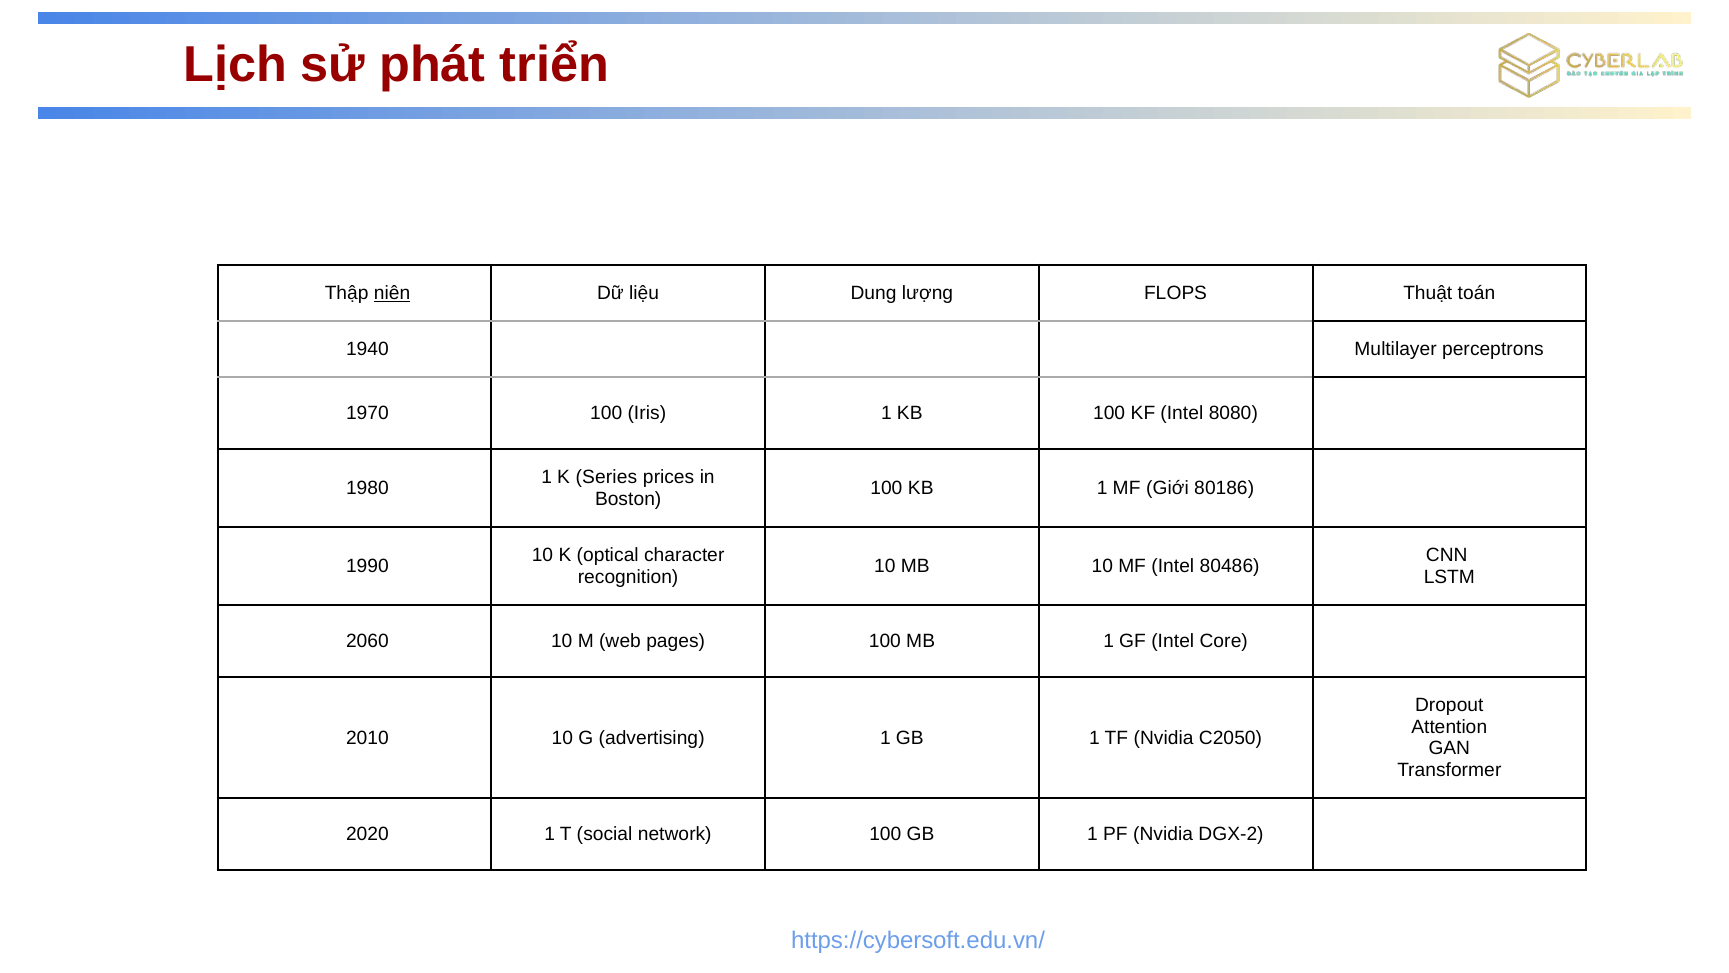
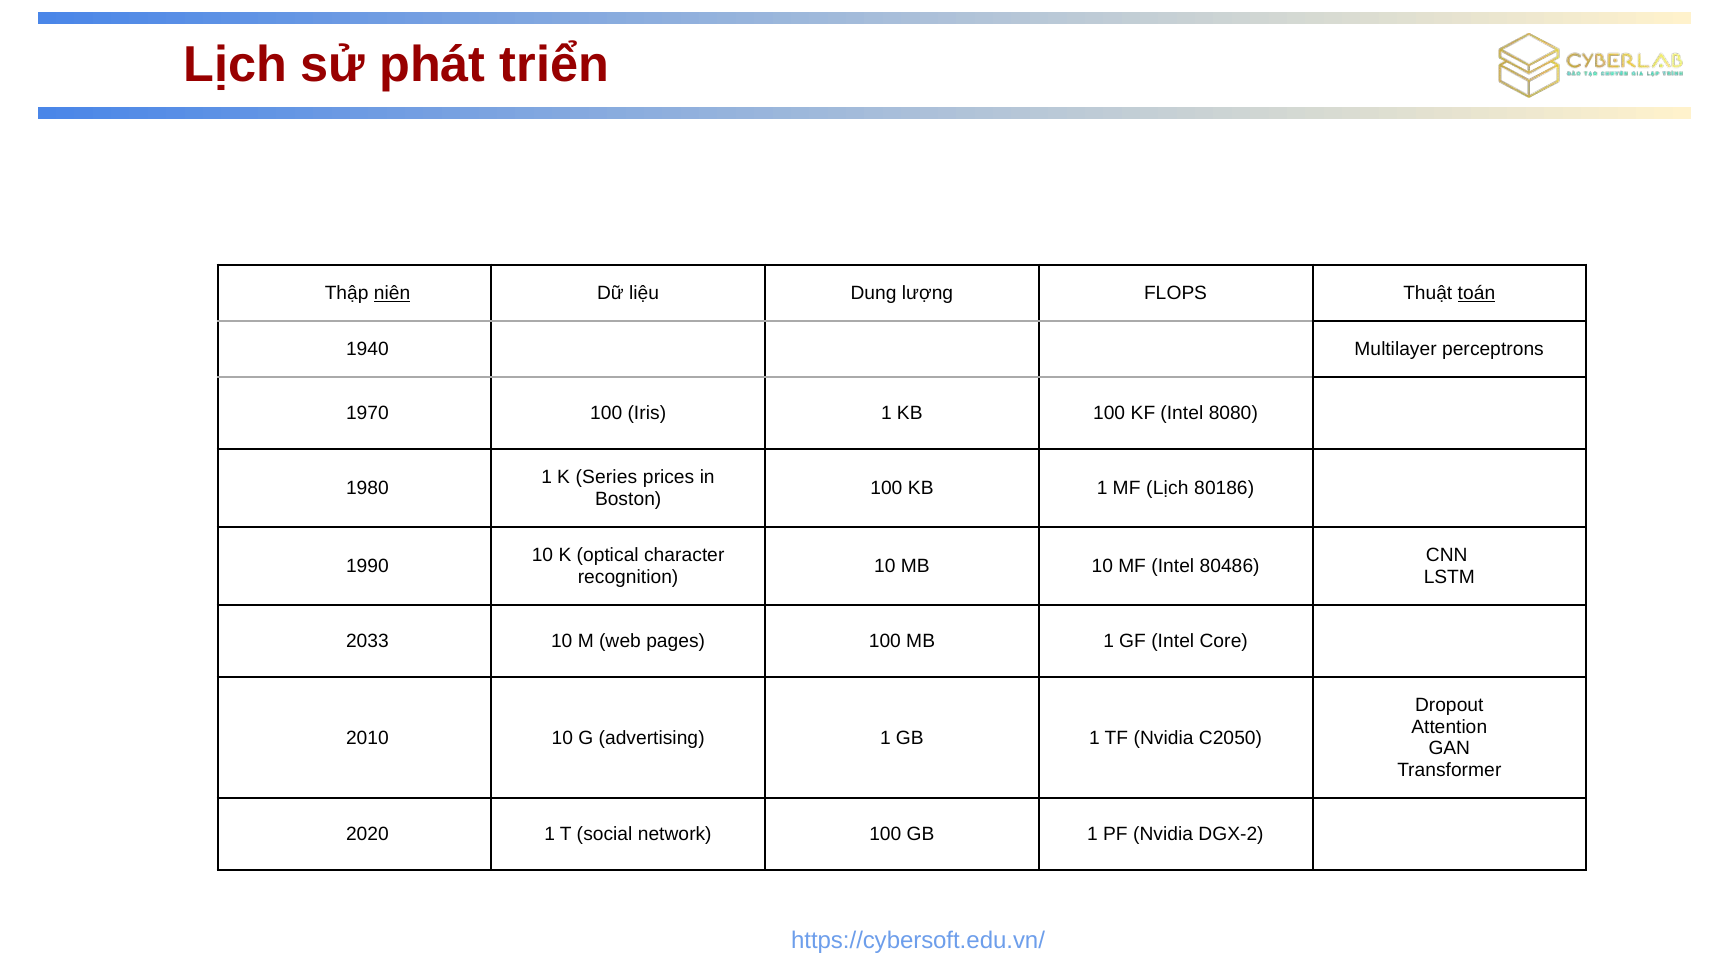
toán underline: none -> present
MF Giới: Giới -> Lịch
2060: 2060 -> 2033
